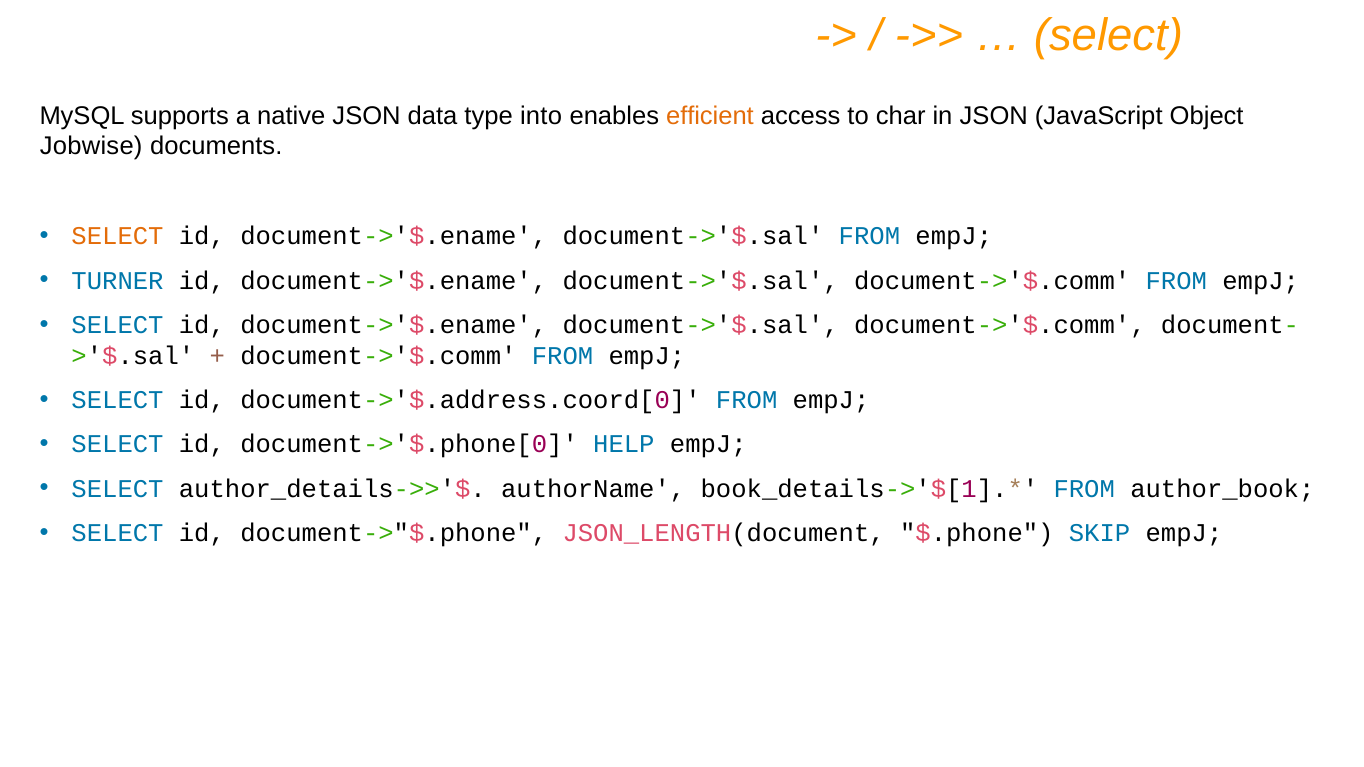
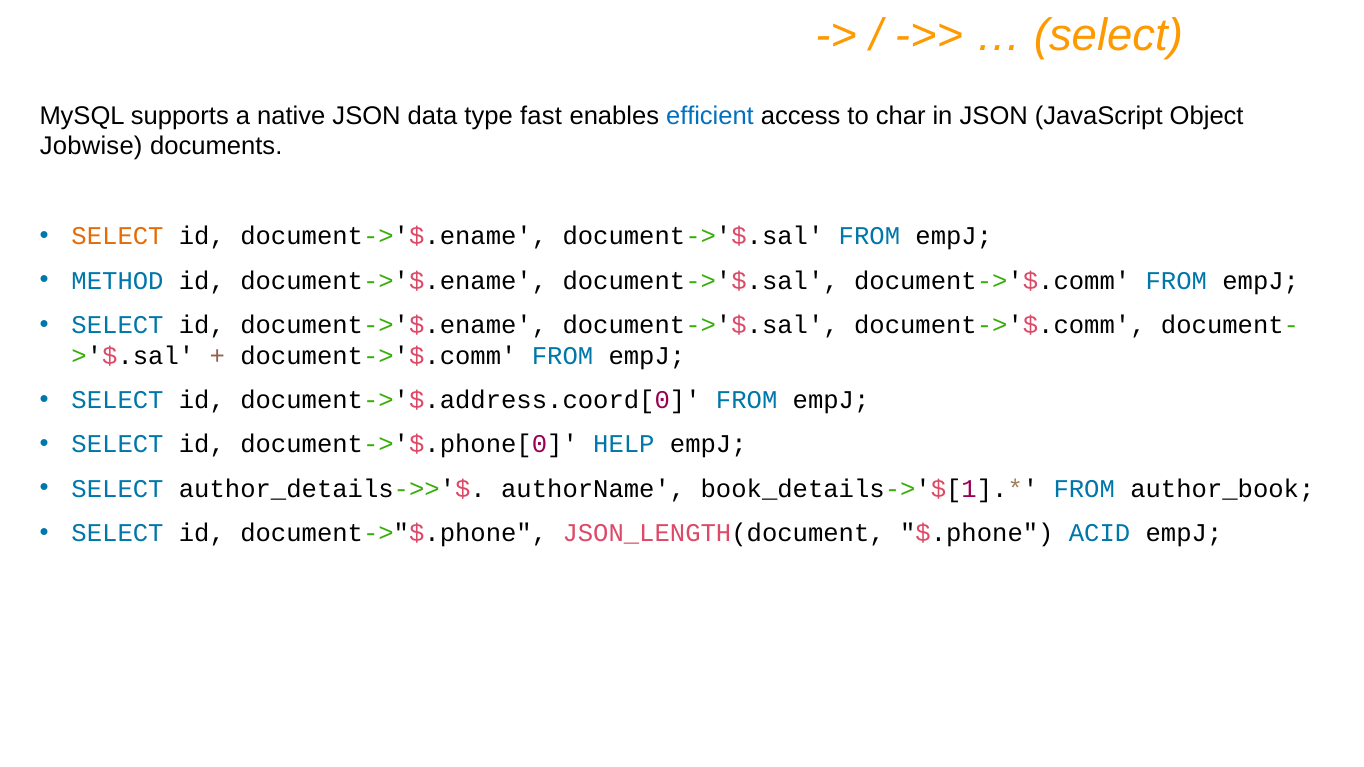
into: into -> fast
efficient colour: orange -> blue
TURNER: TURNER -> METHOD
SKIP: SKIP -> ACID
